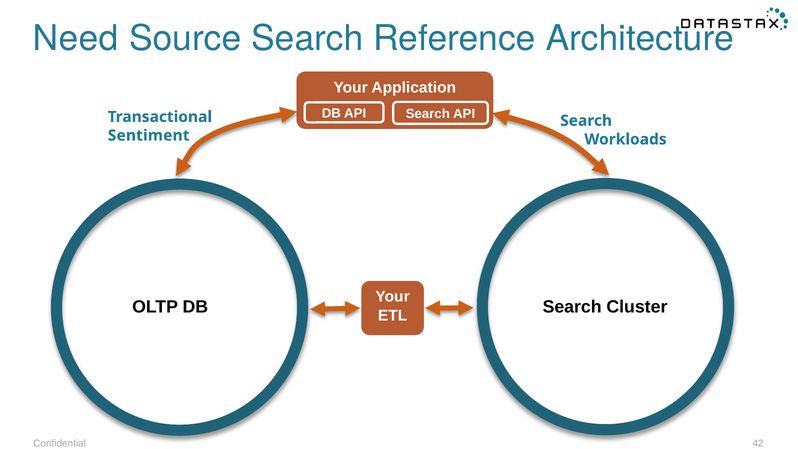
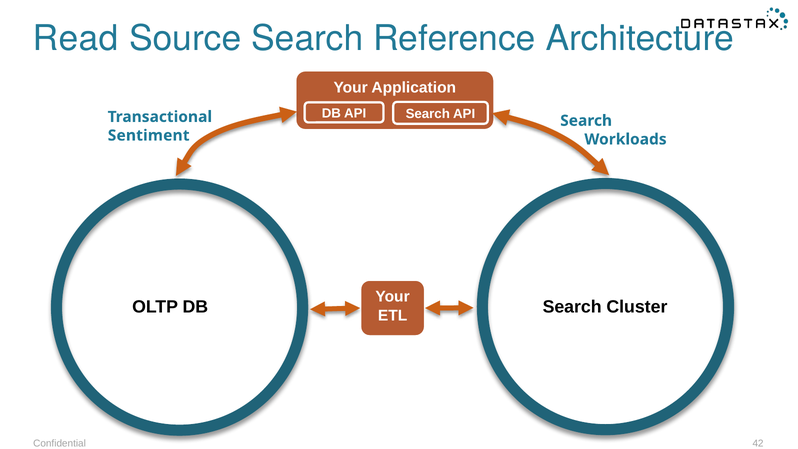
Need: Need -> Read
